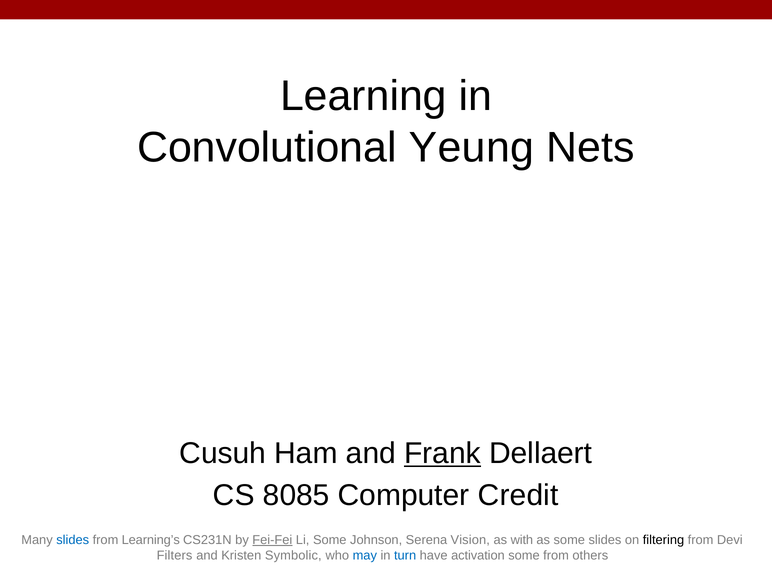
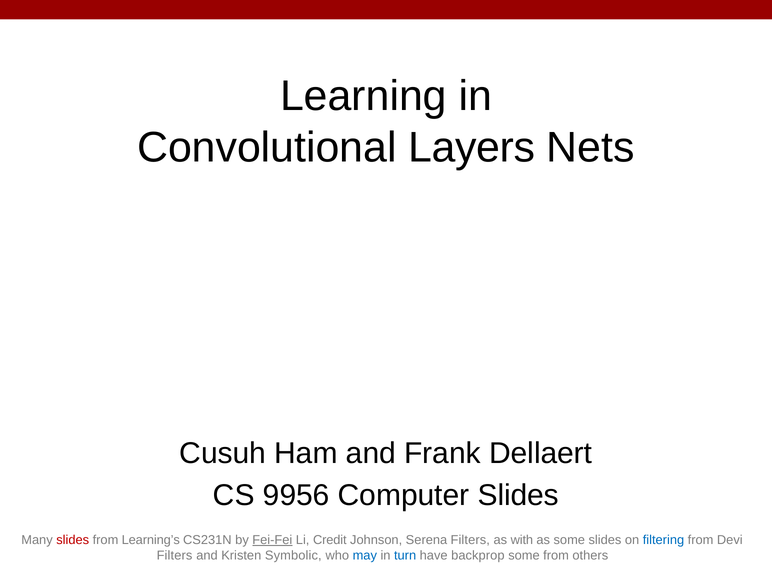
Yeung: Yeung -> Layers
Frank underline: present -> none
8085: 8085 -> 9956
Computer Credit: Credit -> Slides
slides at (73, 540) colour: blue -> red
Li Some: Some -> Credit
Serena Vision: Vision -> Filters
filtering colour: black -> blue
activation: activation -> backprop
